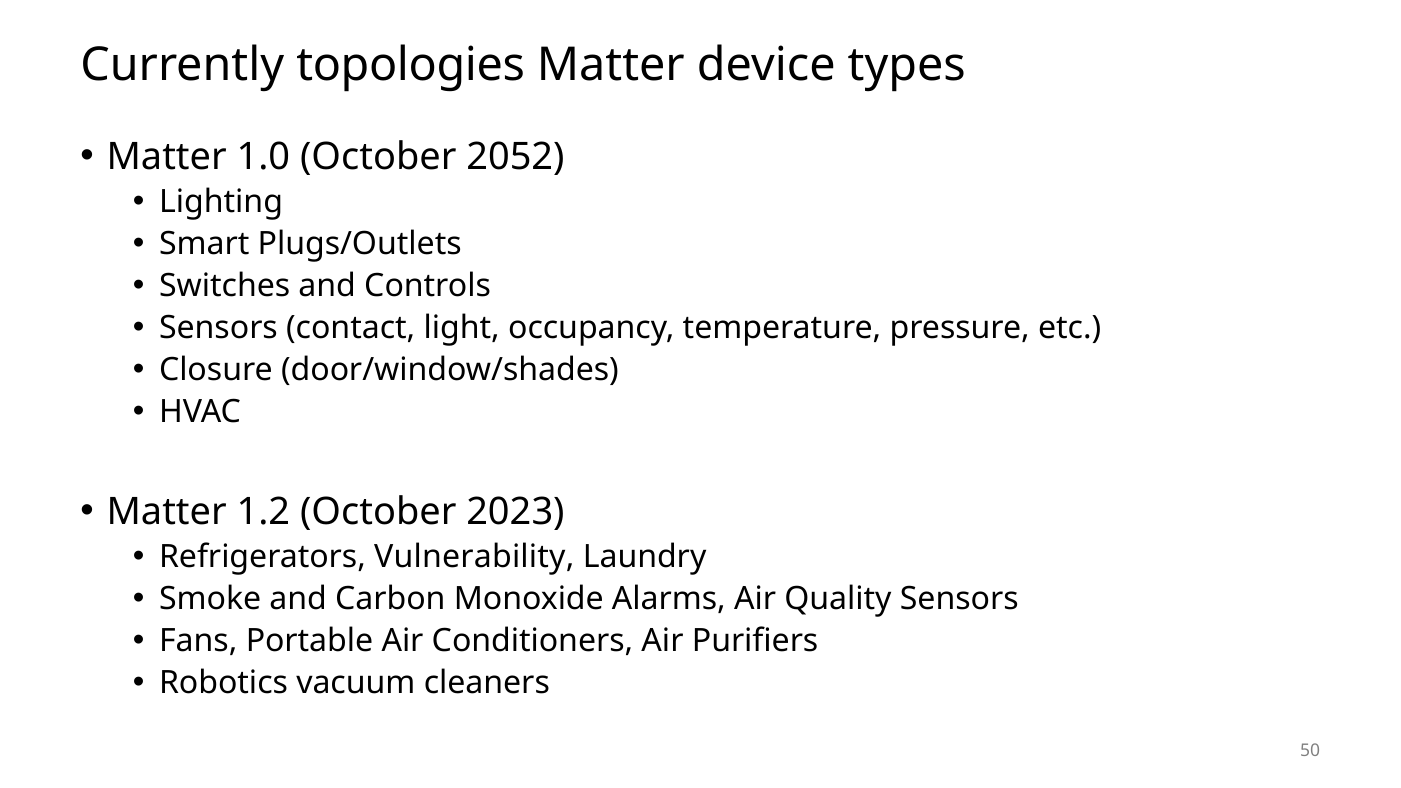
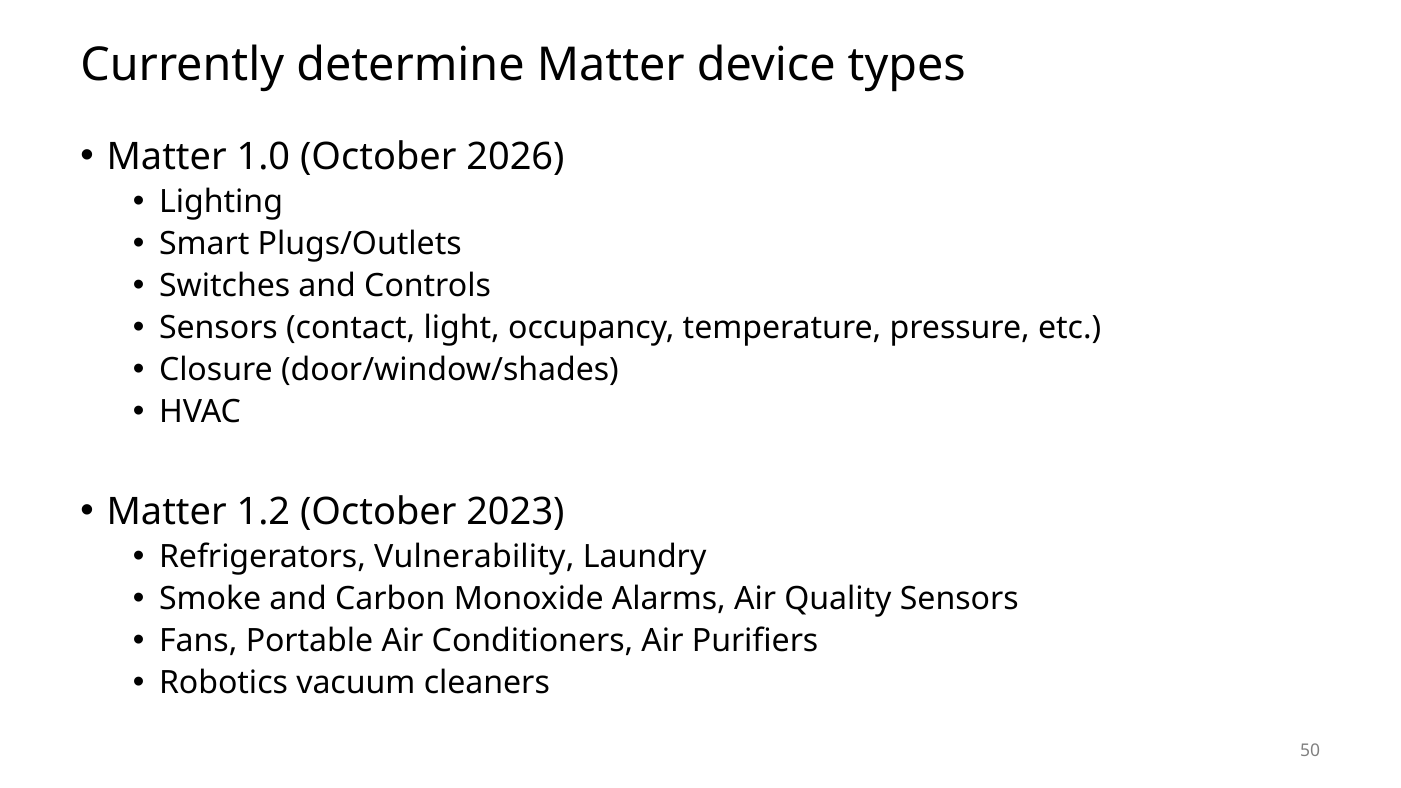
topologies: topologies -> determine
2052: 2052 -> 2026
